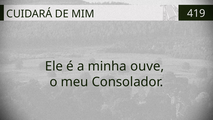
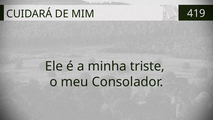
ouve: ouve -> triste
